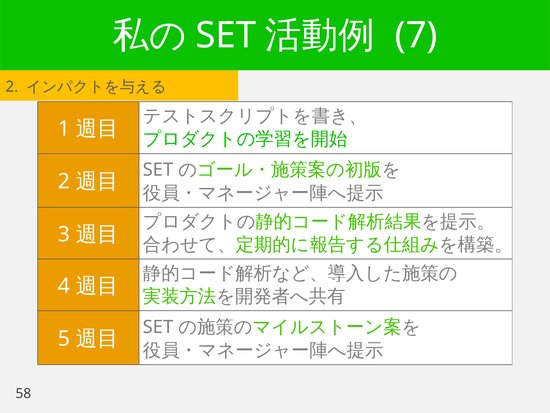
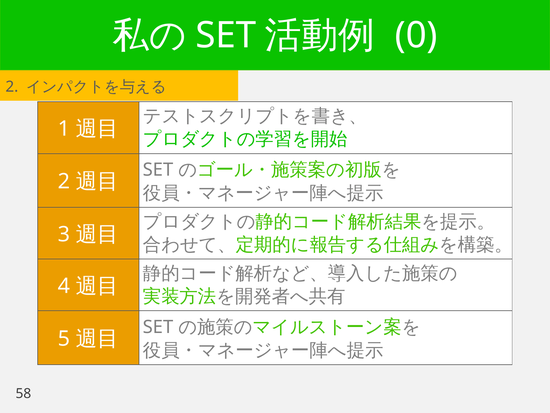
7: 7 -> 0
